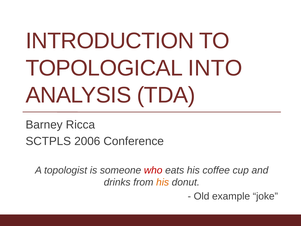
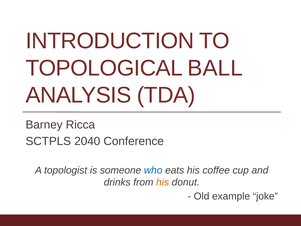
INTO: INTO -> BALL
2006: 2006 -> 2040
who colour: red -> blue
